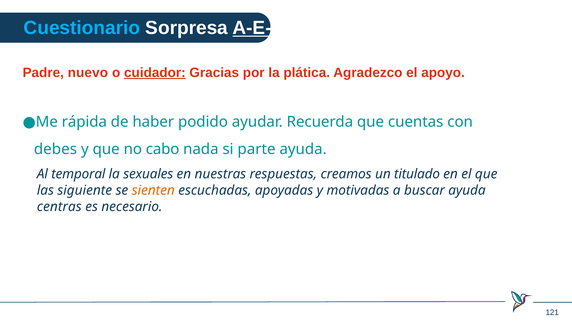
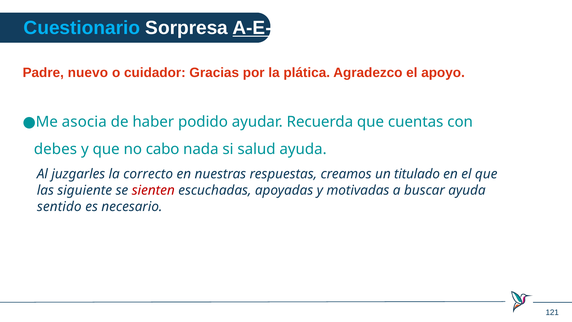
cuidador underline: present -> none
rápida: rápida -> asocia
parte: parte -> salud
temporal: temporal -> juzgarles
sexuales: sexuales -> correcto
sienten colour: orange -> red
centras: centras -> sentido
